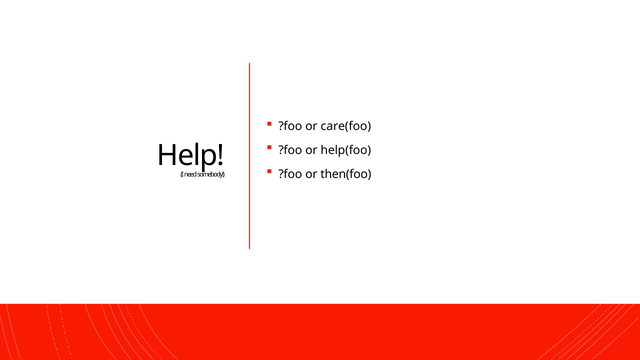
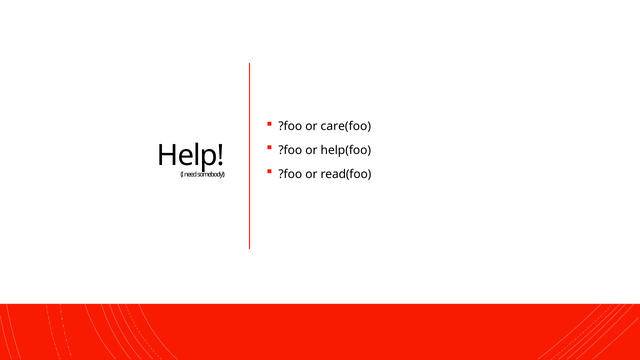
then(foo: then(foo -> read(foo
